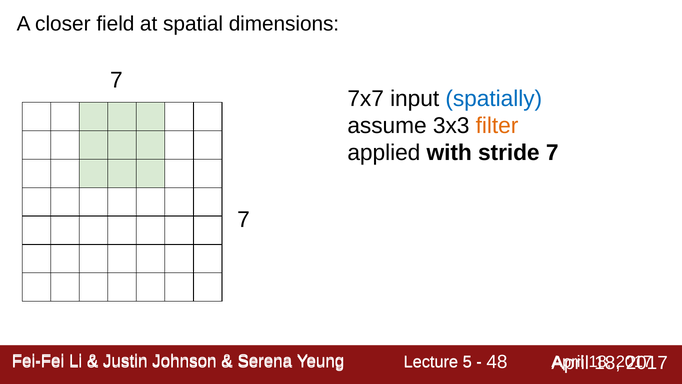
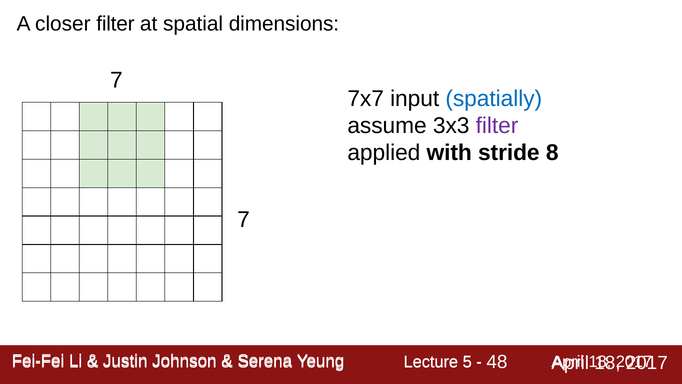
closer field: field -> filter
filter at (497, 126) colour: orange -> purple
stride 7: 7 -> 8
